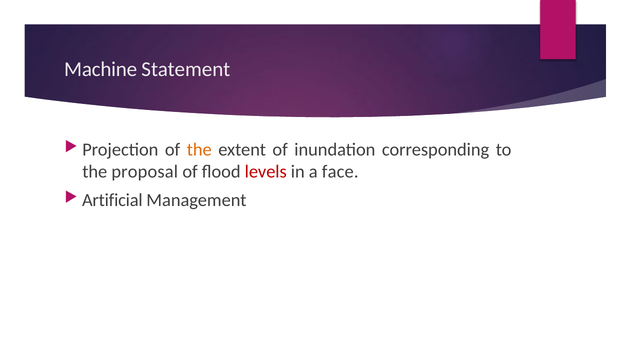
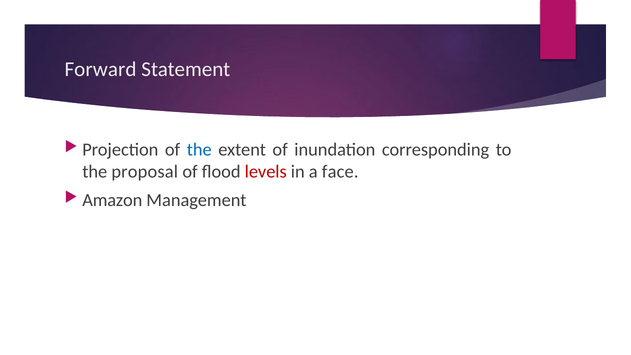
Machine: Machine -> Forward
the at (199, 149) colour: orange -> blue
Artificial: Artificial -> Amazon
